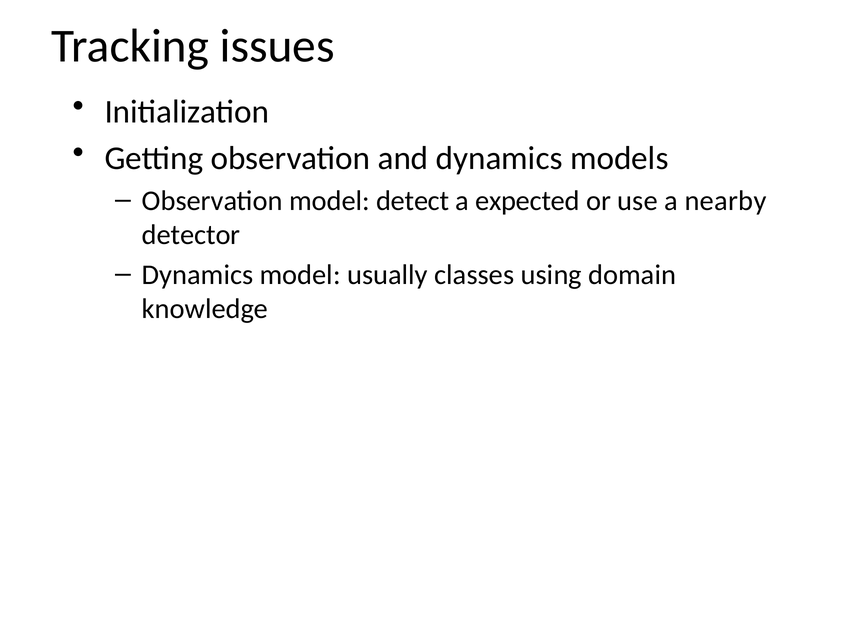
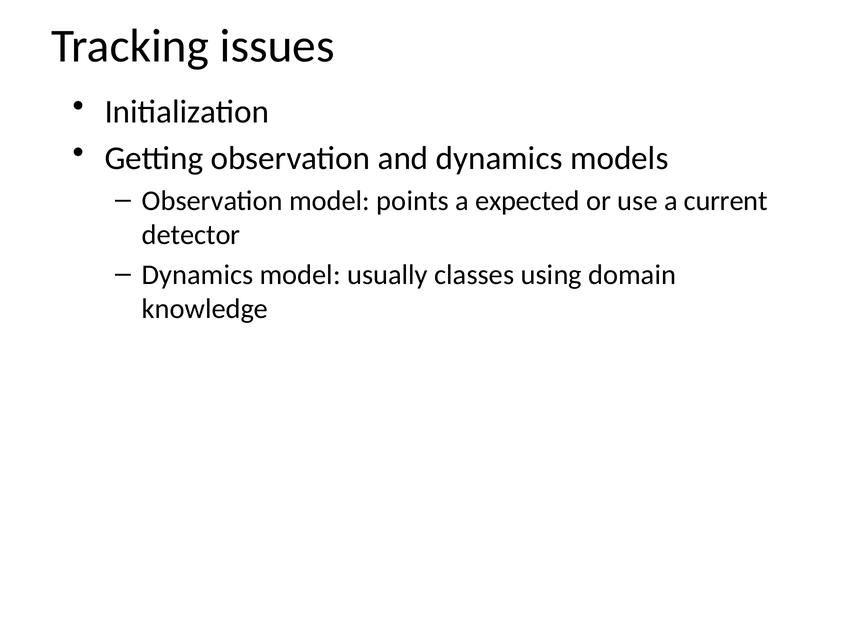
detect: detect -> points
nearby: nearby -> current
